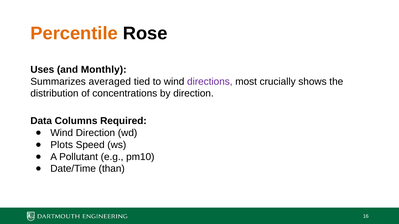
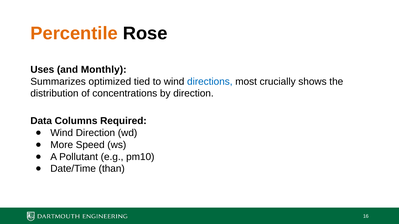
averaged: averaged -> optimized
directions colour: purple -> blue
Plots: Plots -> More
